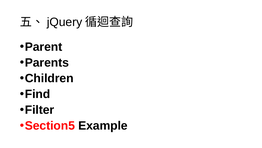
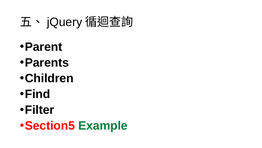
Example colour: black -> green
